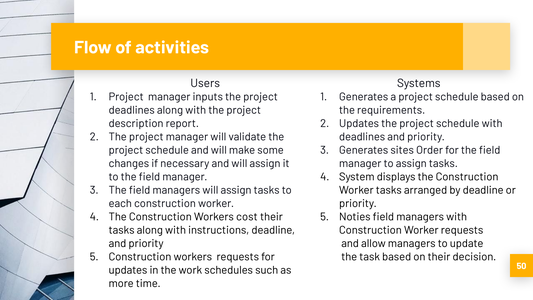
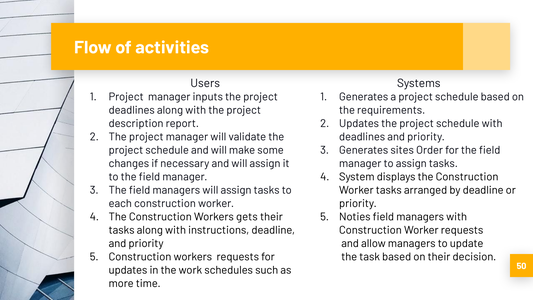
cost: cost -> gets
